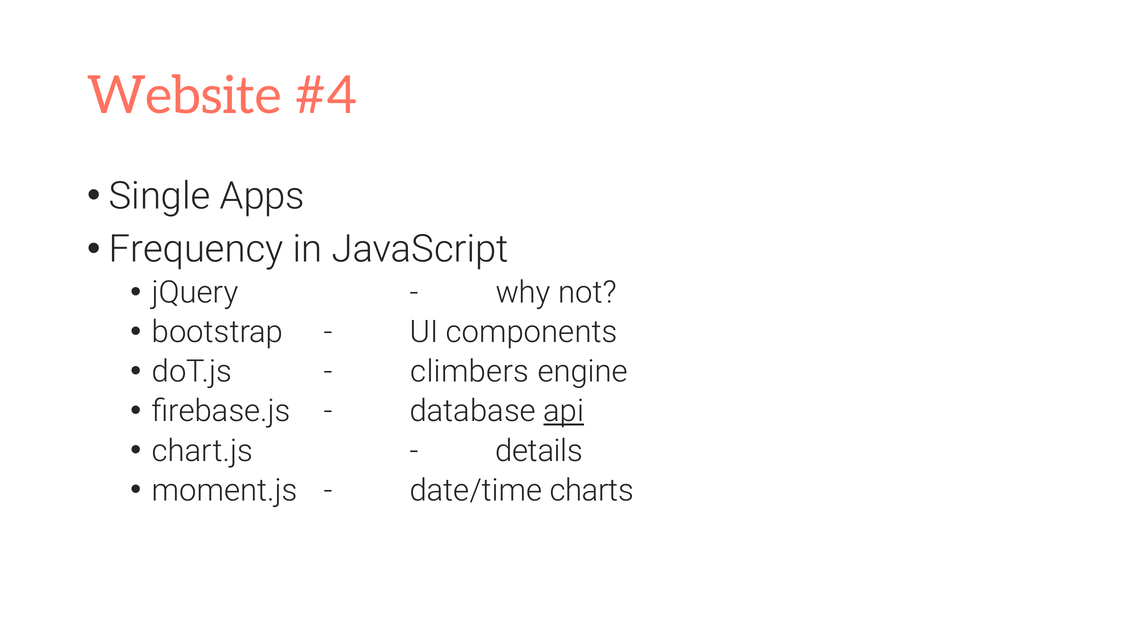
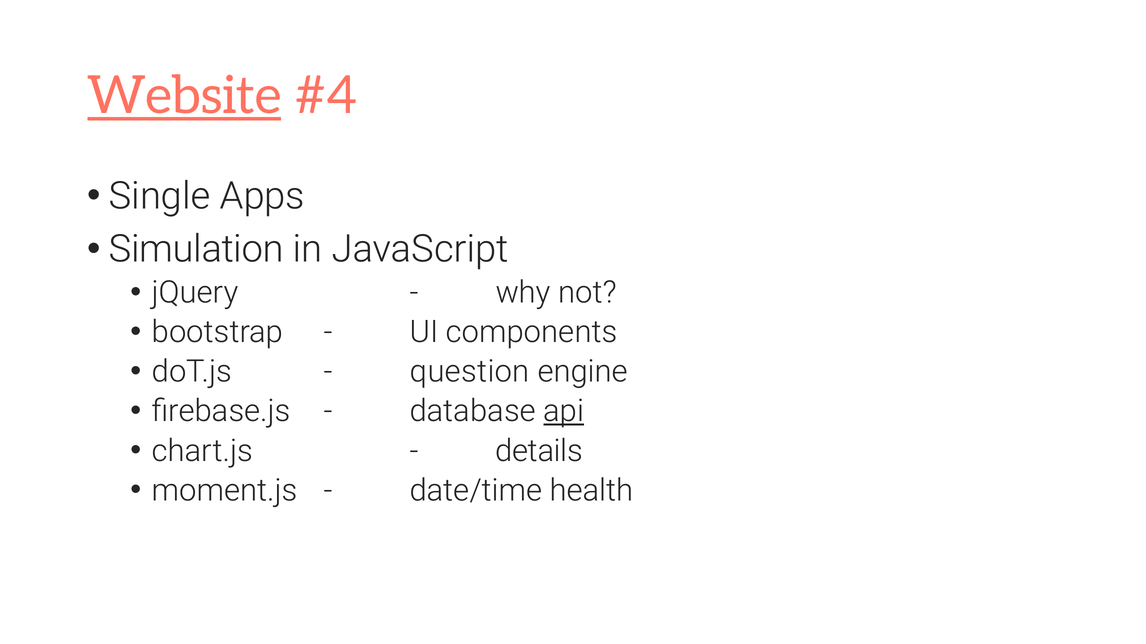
Website underline: none -> present
Frequency: Frequency -> Simulation
climbers: climbers -> question
charts: charts -> health
